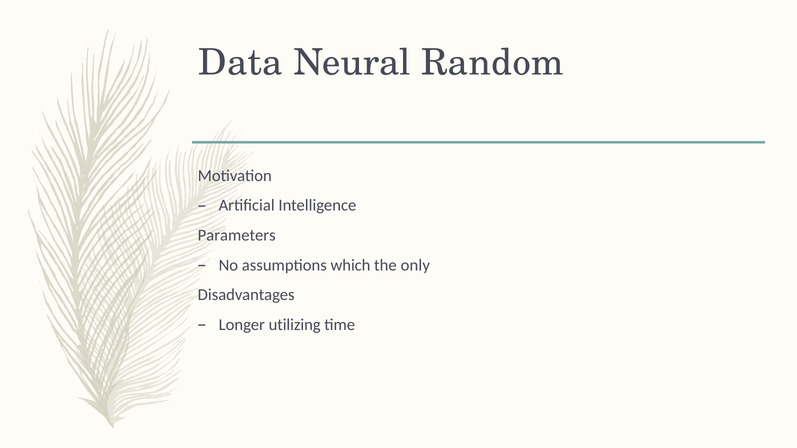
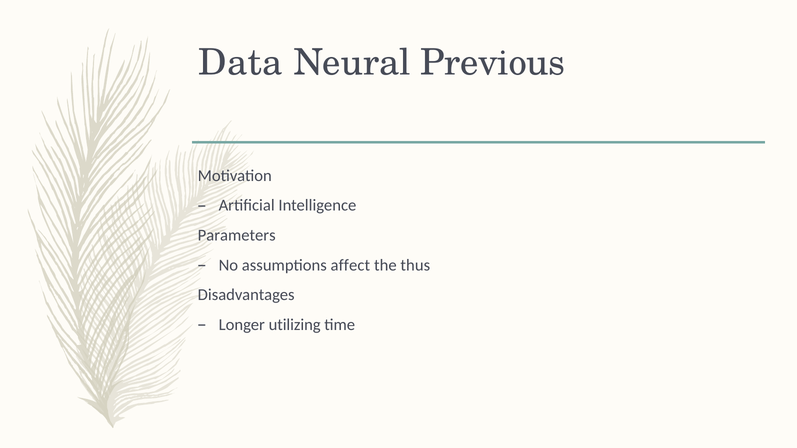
Random: Random -> Previous
which: which -> affect
only: only -> thus
